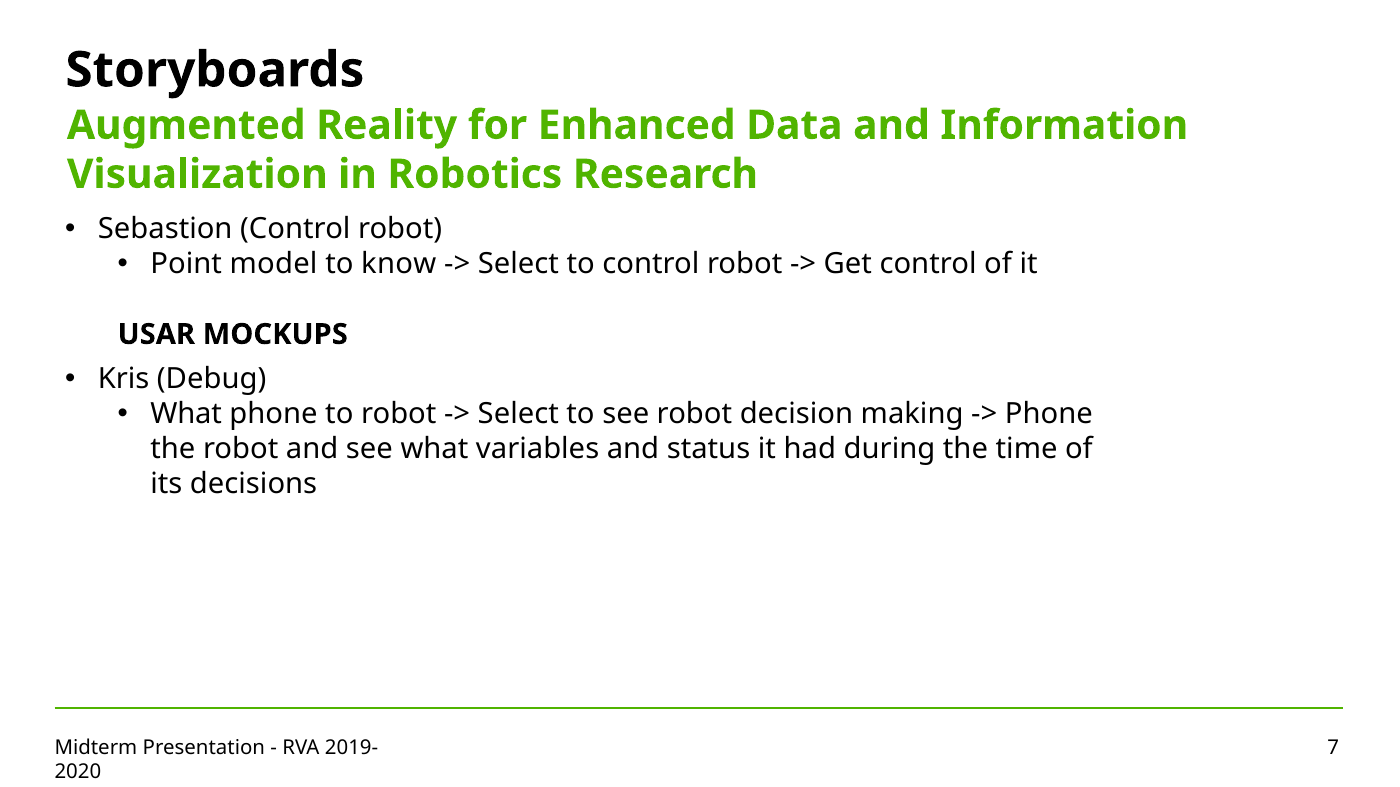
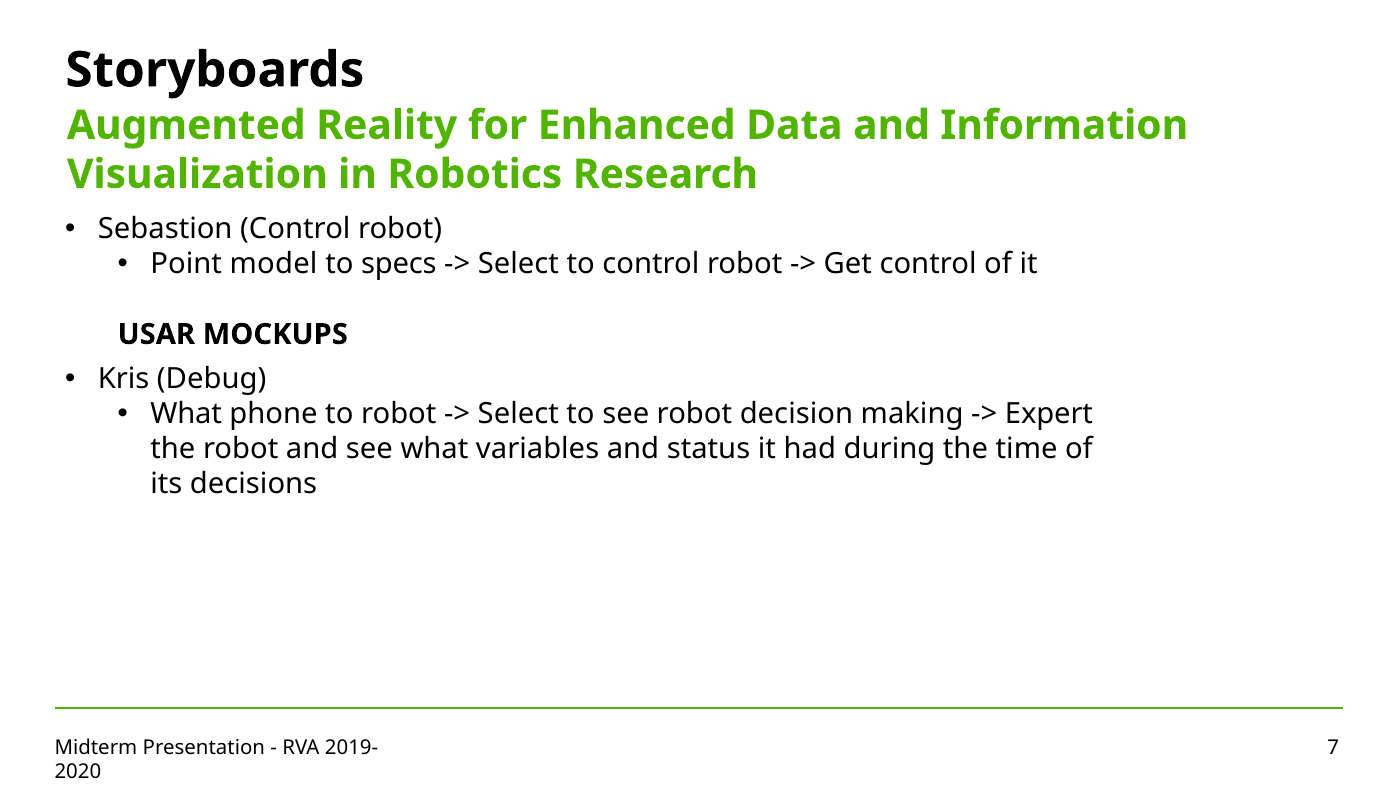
know: know -> specs
Phone at (1049, 414): Phone -> Expert
